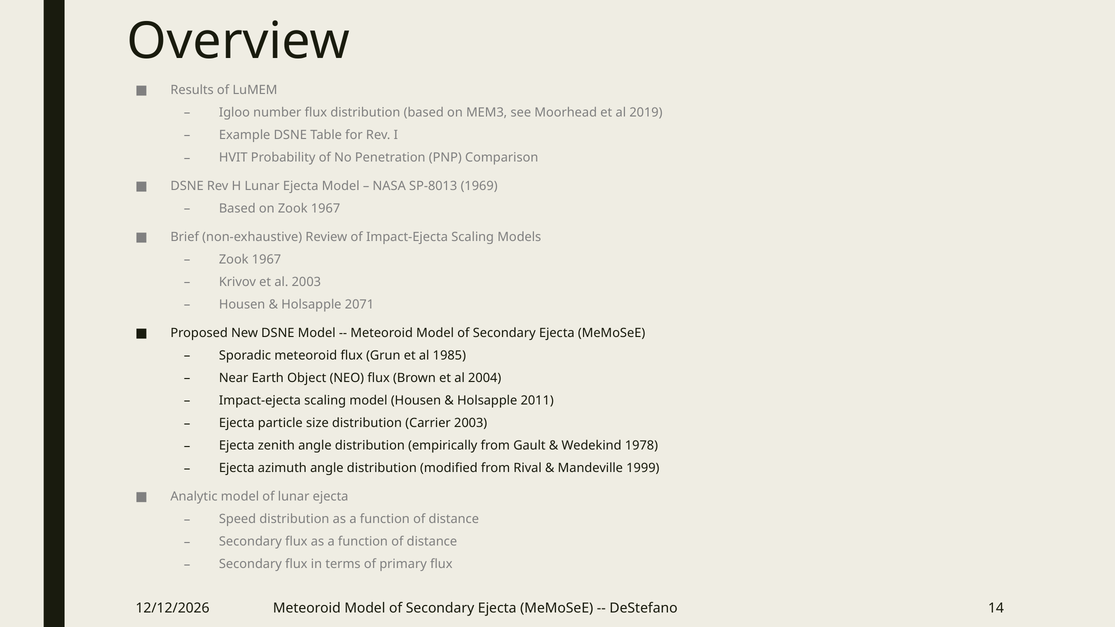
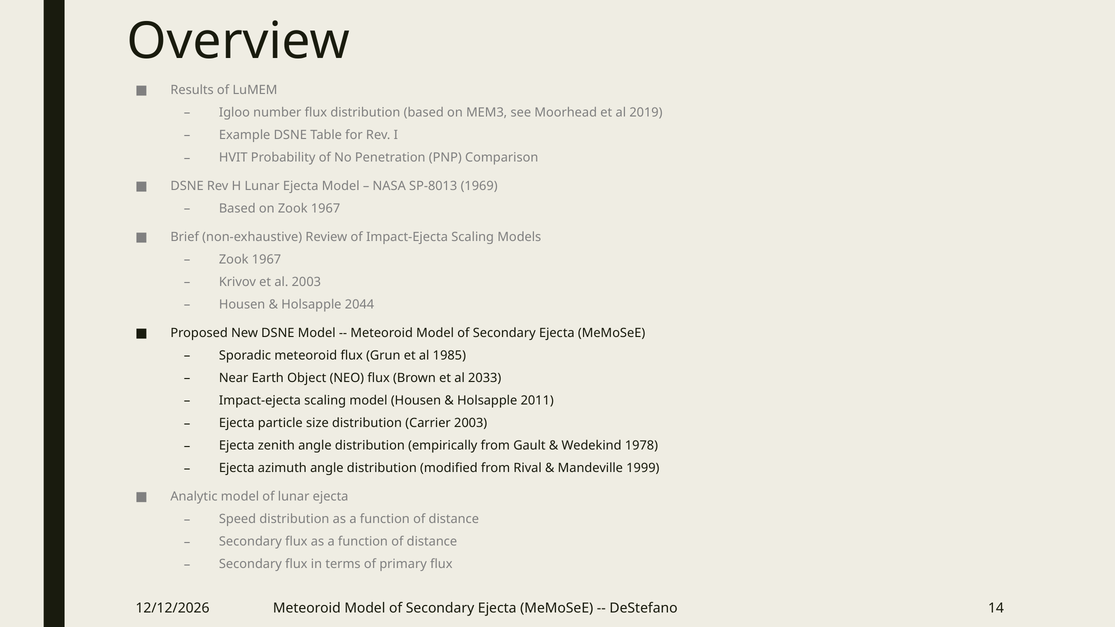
2071: 2071 -> 2044
2004: 2004 -> 2033
